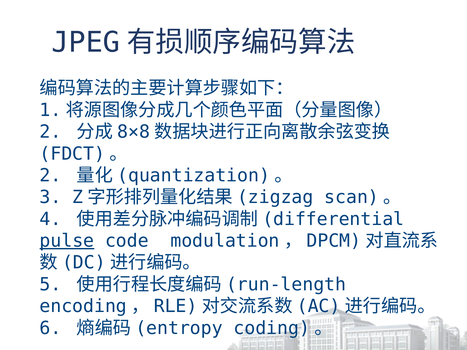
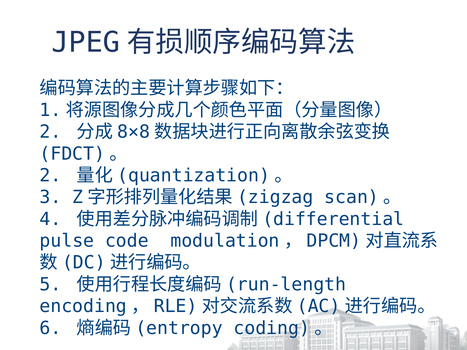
pulse underline: present -> none
